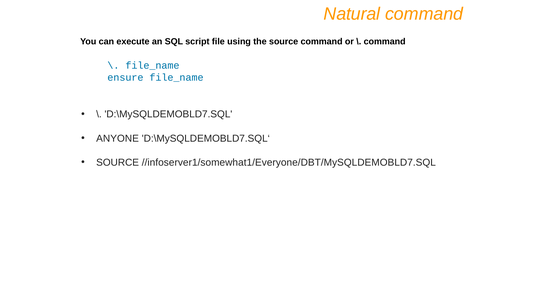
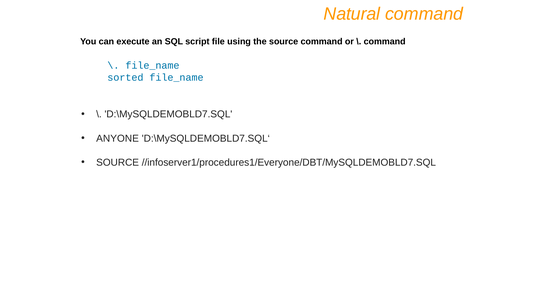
ensure: ensure -> sorted
//infoserver1/somewhat1/Everyone/DBT/MySQLDEMOBLD7.SQL: //infoserver1/somewhat1/Everyone/DBT/MySQLDEMOBLD7.SQL -> //infoserver1/procedures1/Everyone/DBT/MySQLDEMOBLD7.SQL
